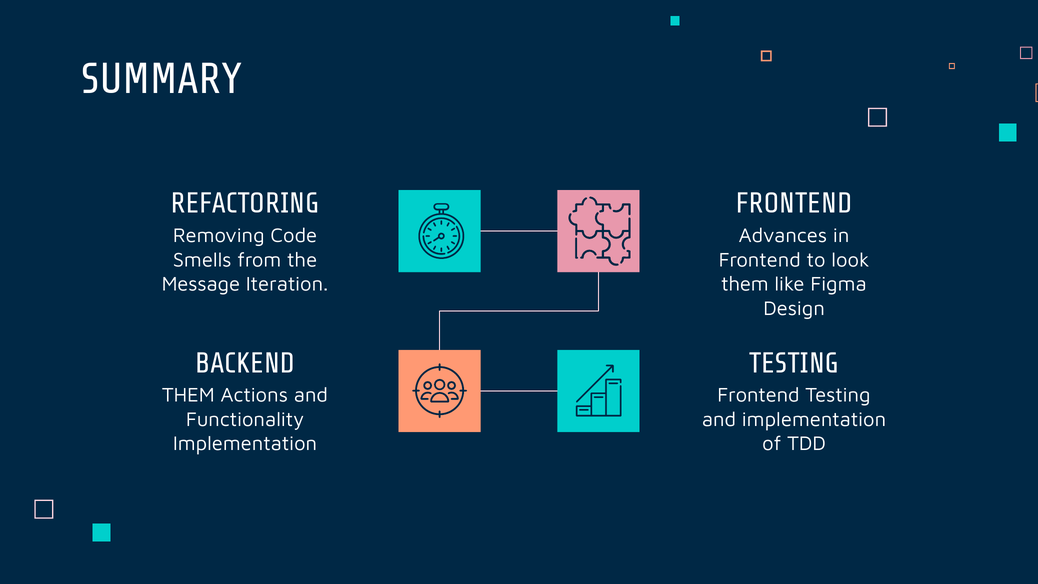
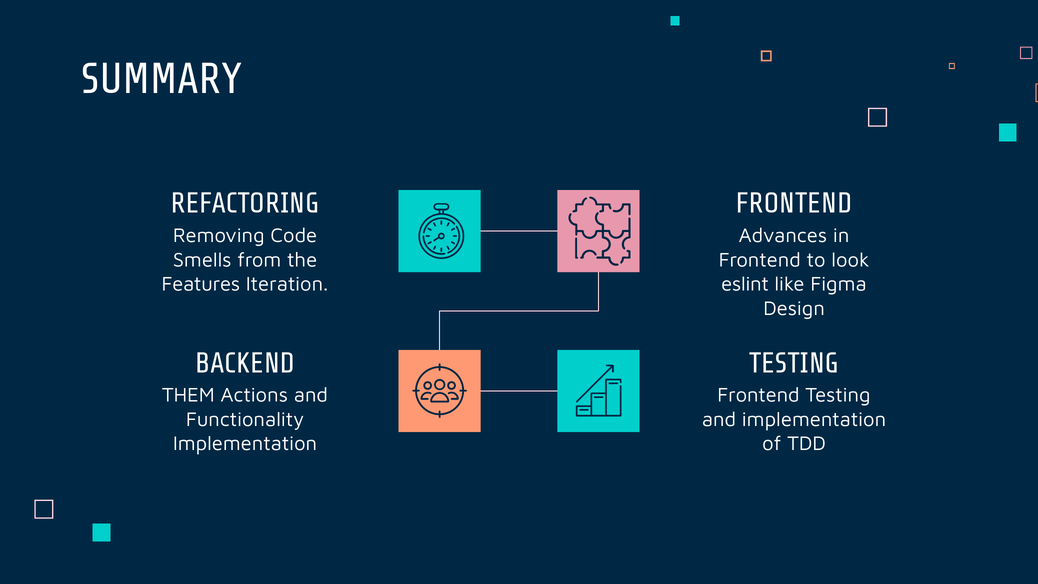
Message: Message -> Features
them at (745, 284): them -> eslint
